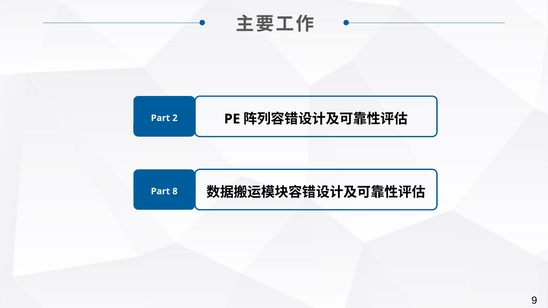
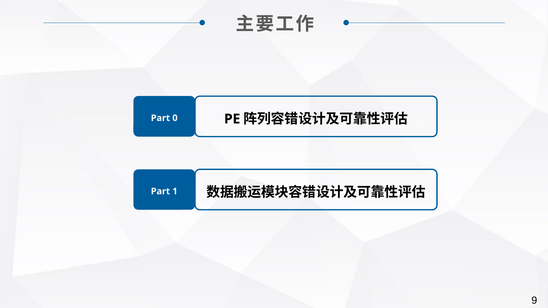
2: 2 -> 0
8: 8 -> 1
